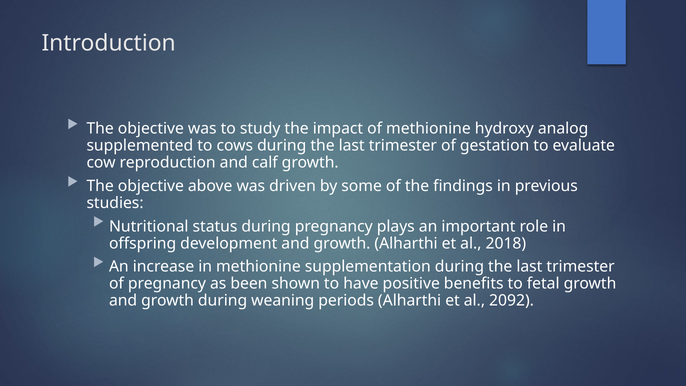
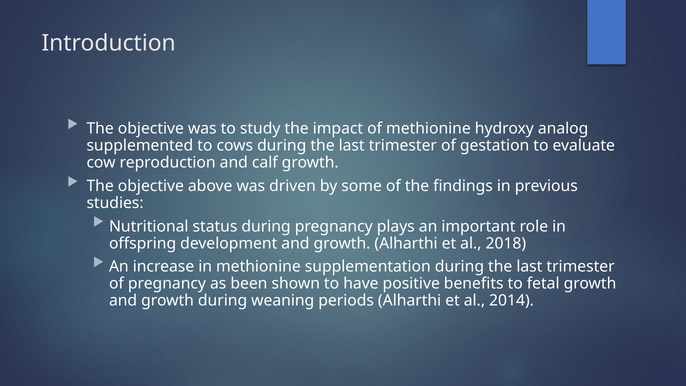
2092: 2092 -> 2014
